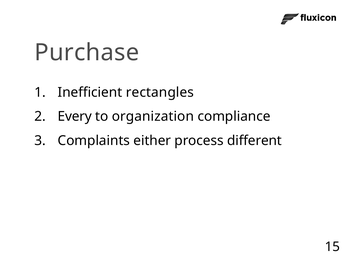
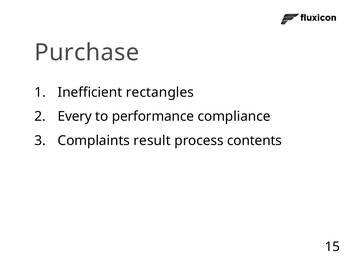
organization: organization -> performance
either: either -> result
different: different -> contents
